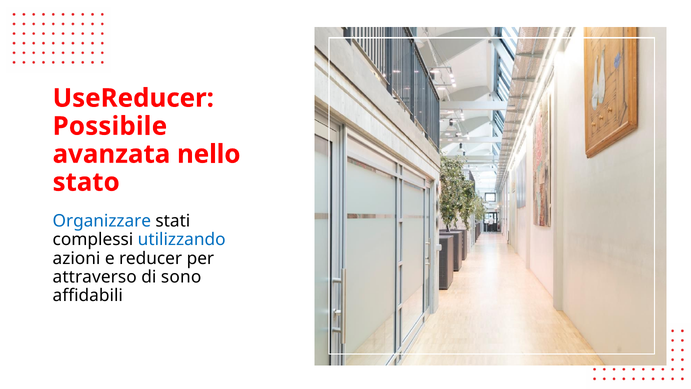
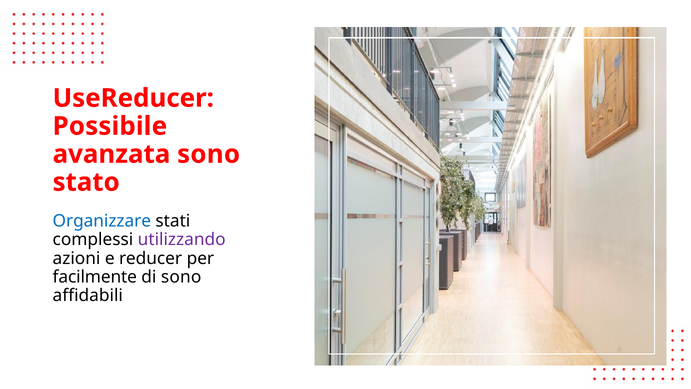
avanzata nello: nello -> sono
utilizzando colour: blue -> purple
attraverso: attraverso -> facilmente
